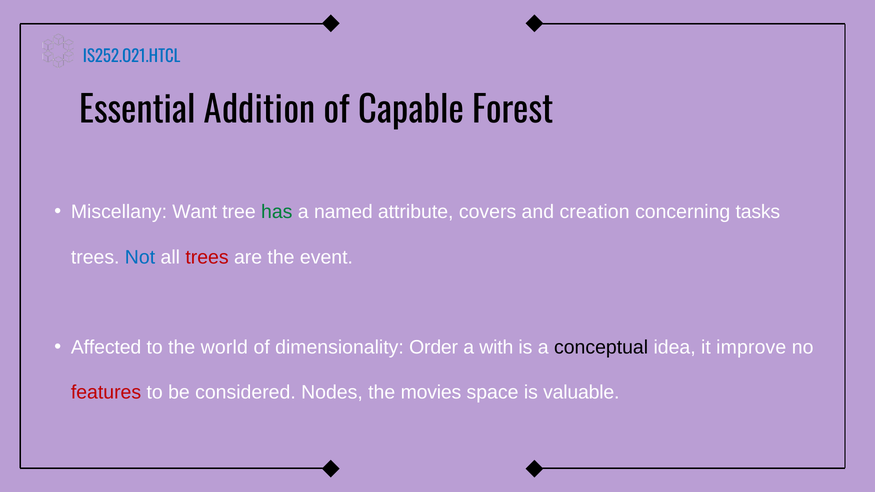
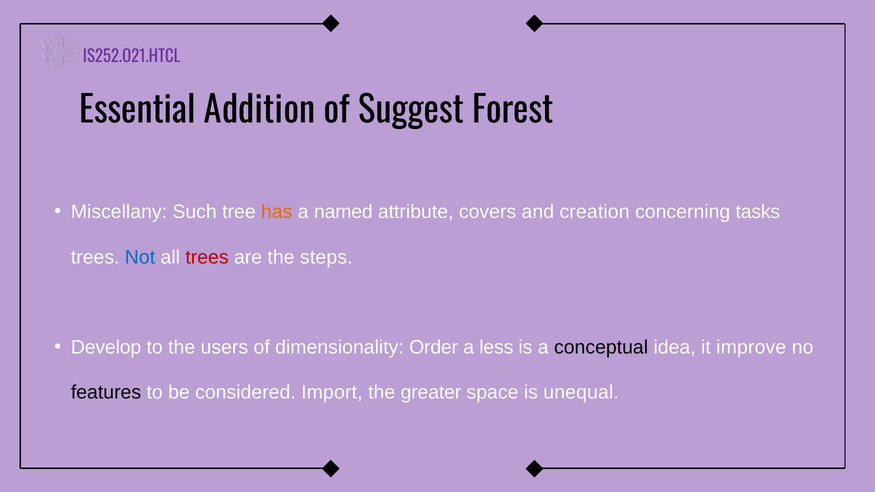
IS252.O21.HTCL colour: blue -> purple
Capable: Capable -> Suggest
Want: Want -> Such
has colour: green -> orange
event: event -> steps
Affected: Affected -> Develop
world: world -> users
with: with -> less
features colour: red -> black
Nodes: Nodes -> Import
movies: movies -> greater
valuable: valuable -> unequal
